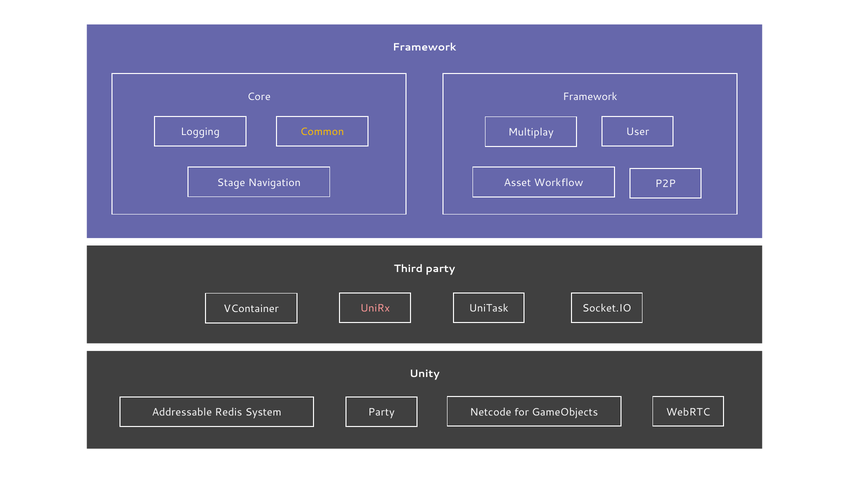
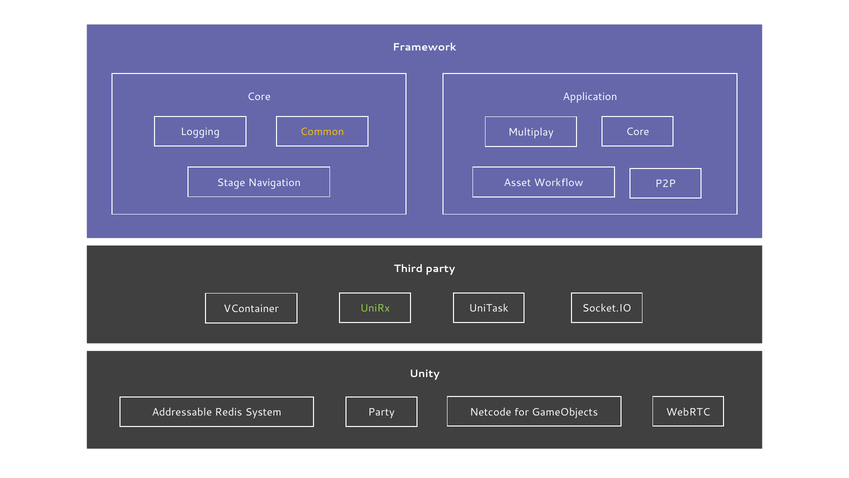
Core Framework: Framework -> Application
Logging User: User -> Core
UniRx colour: pink -> light green
